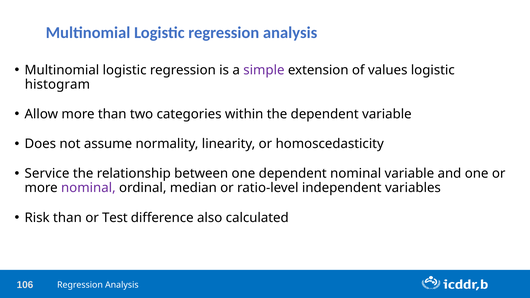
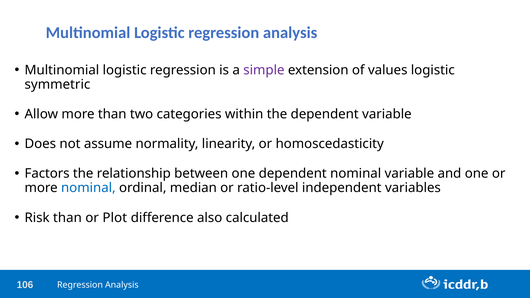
histogram: histogram -> symmetric
Service: Service -> Factors
nominal at (88, 188) colour: purple -> blue
Test: Test -> Plot
